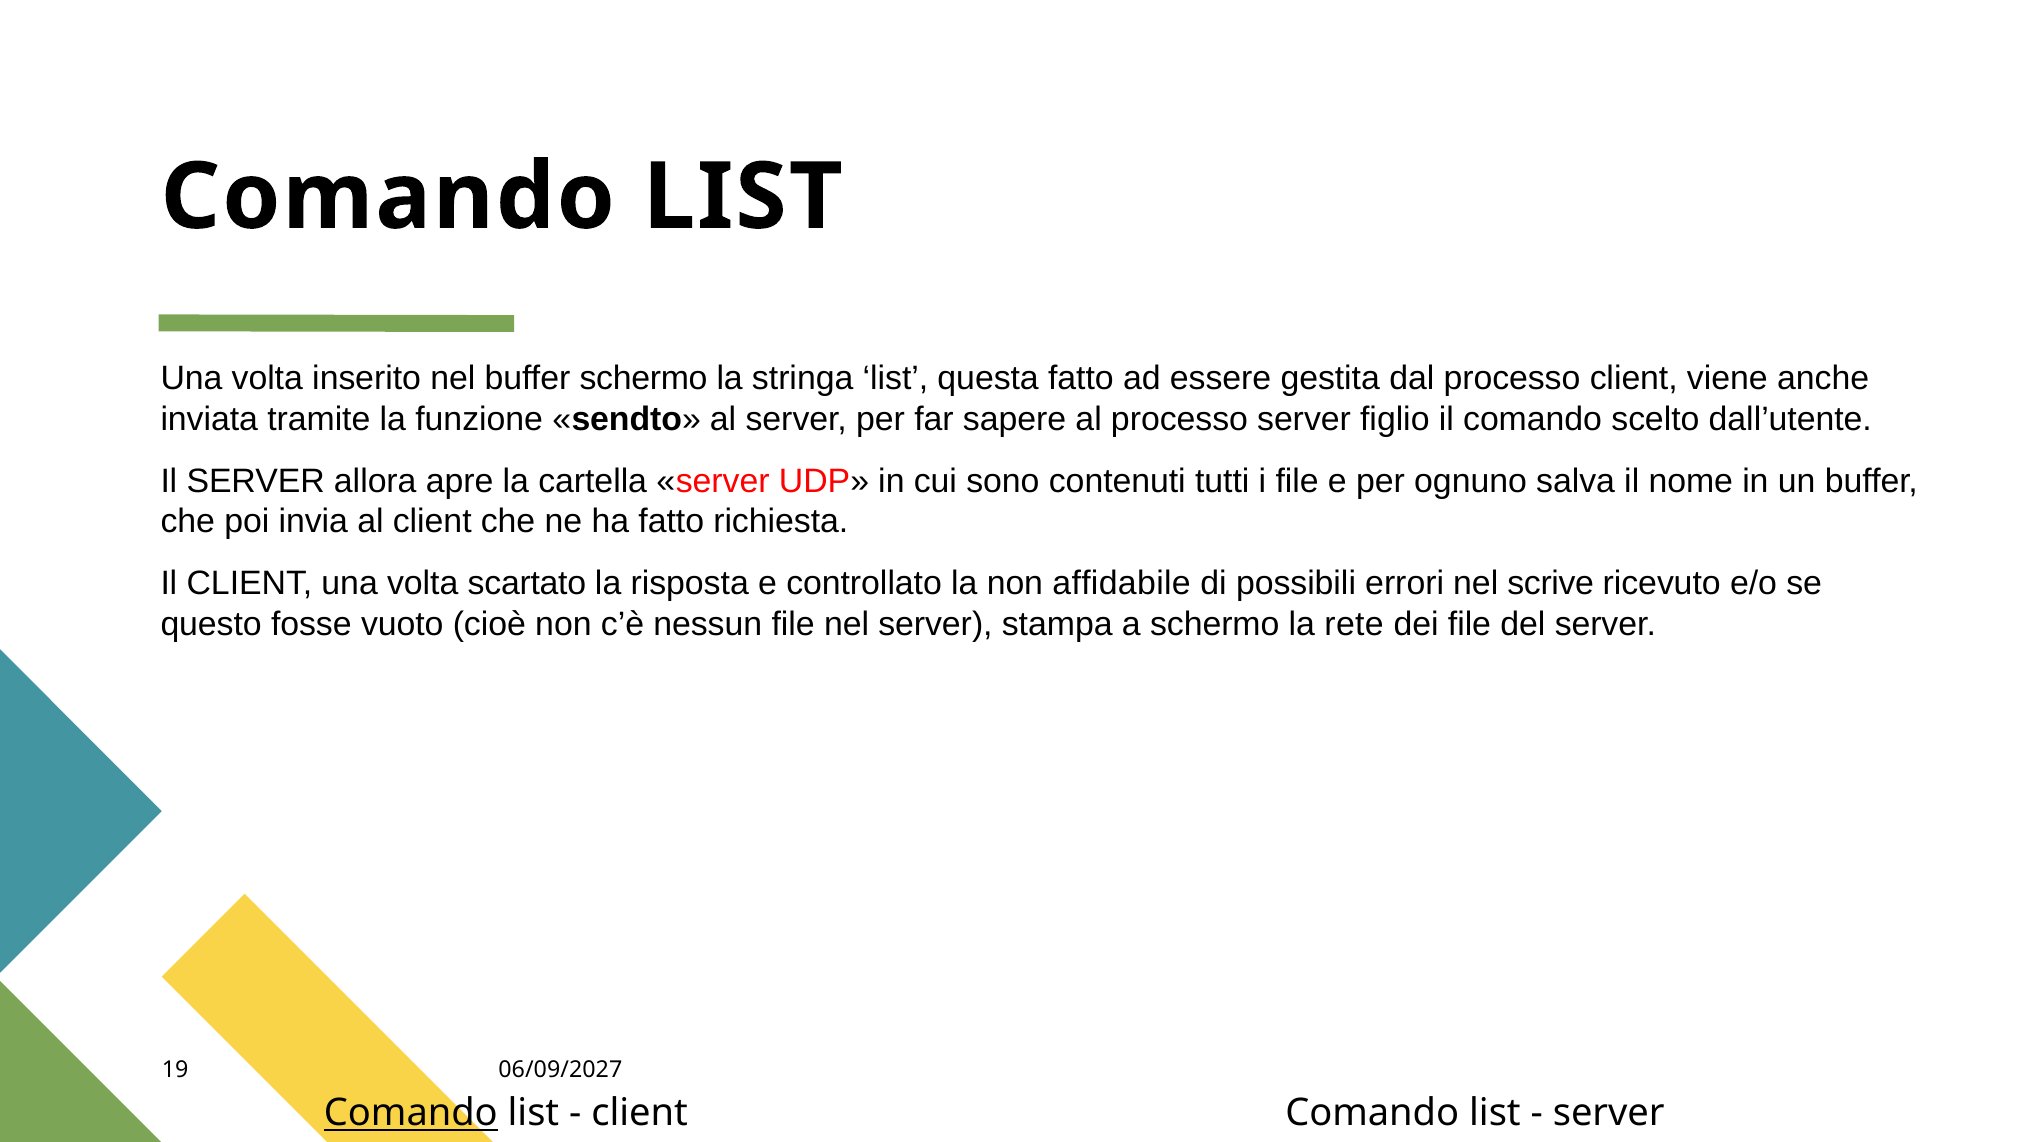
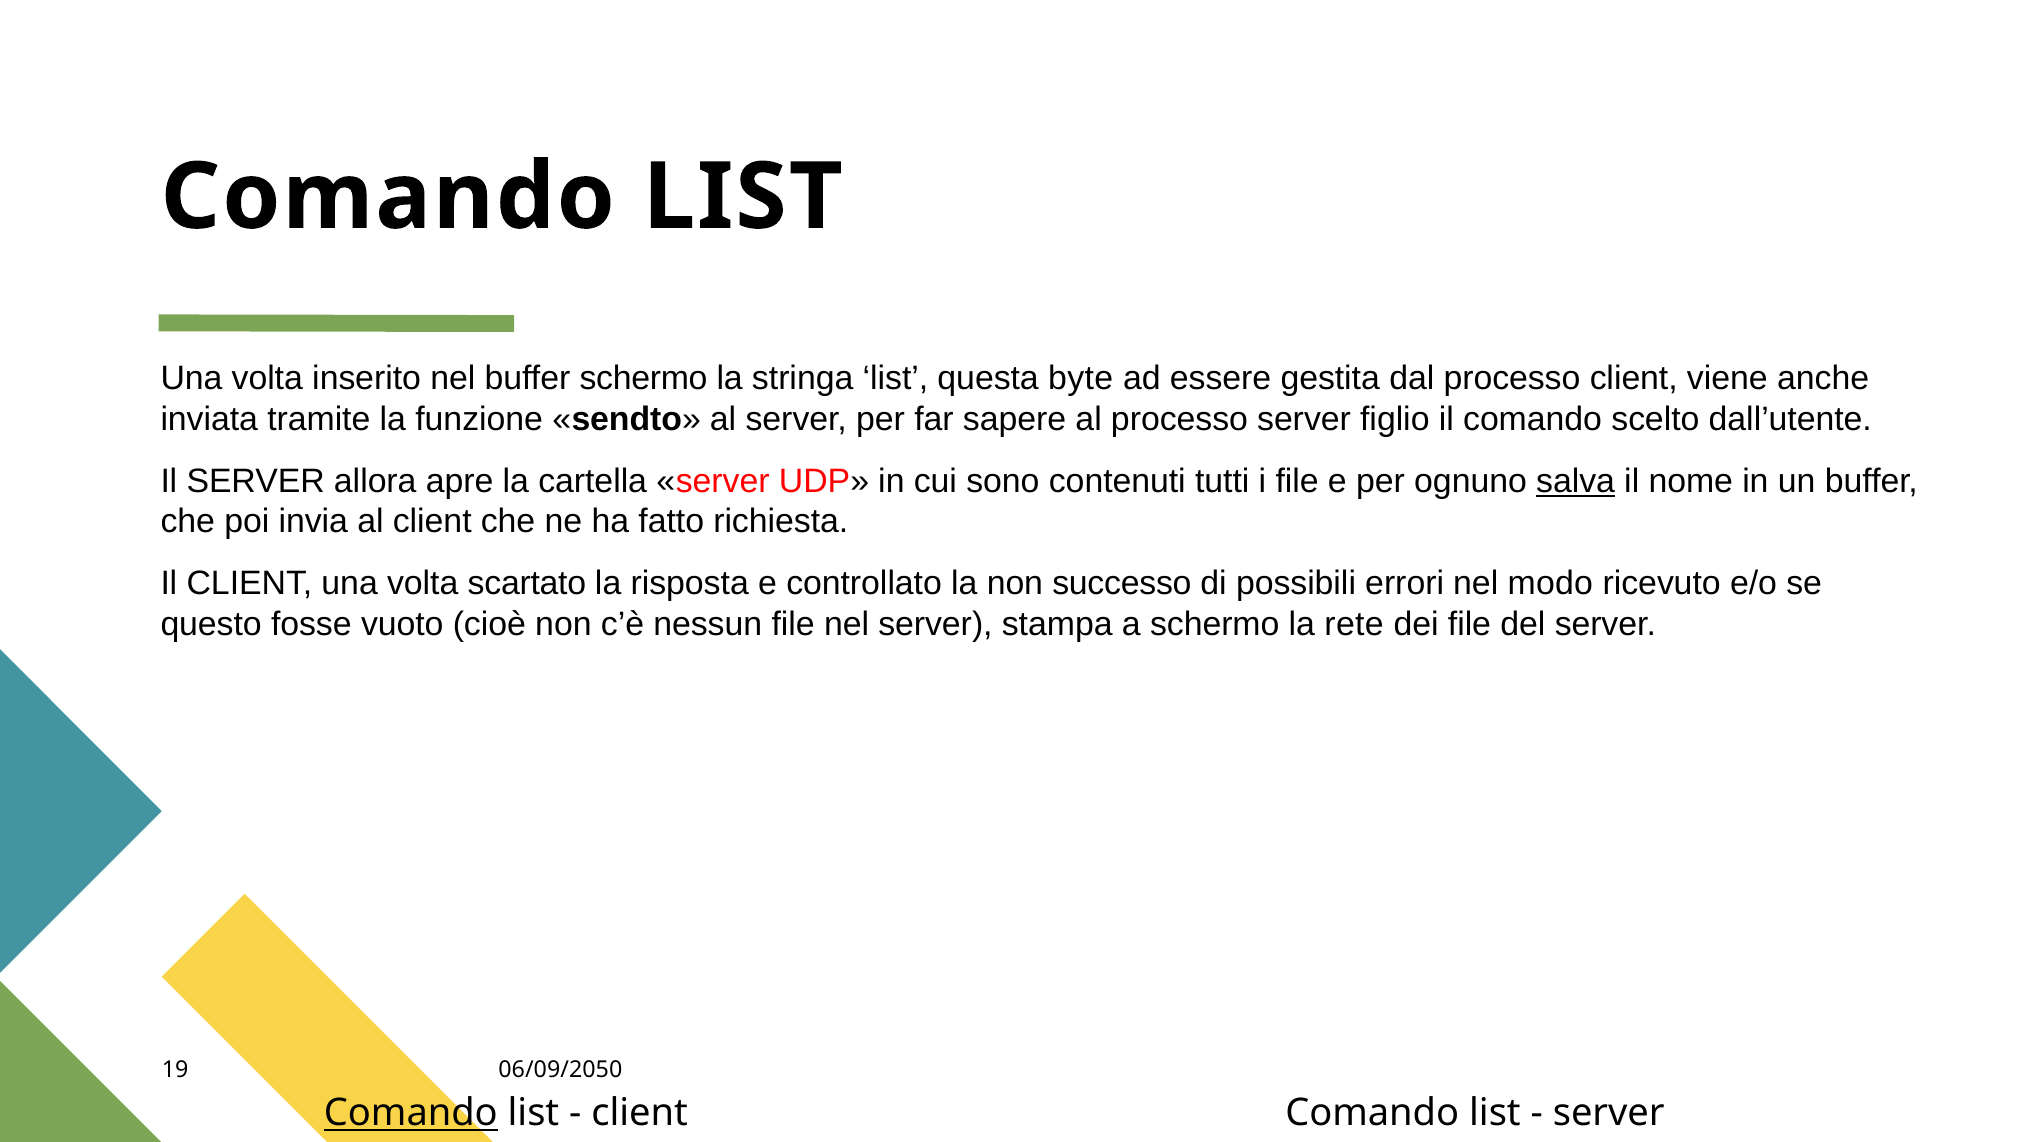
questa fatto: fatto -> byte
salva underline: none -> present
affidabile: affidabile -> successo
scrive: scrive -> modo
06/09/2027: 06/09/2027 -> 06/09/2050
